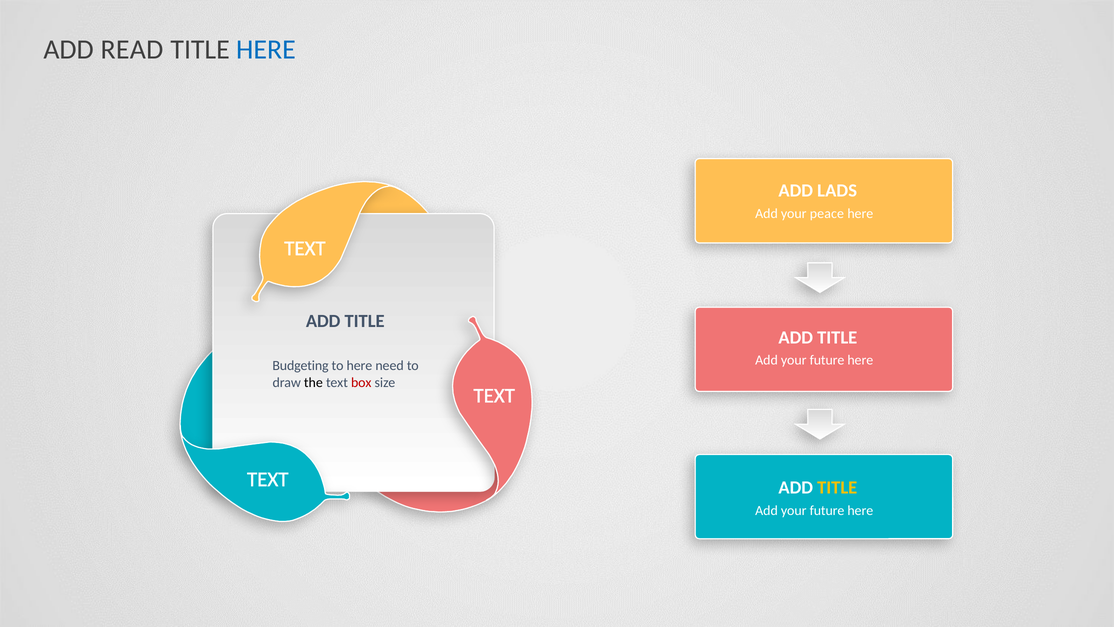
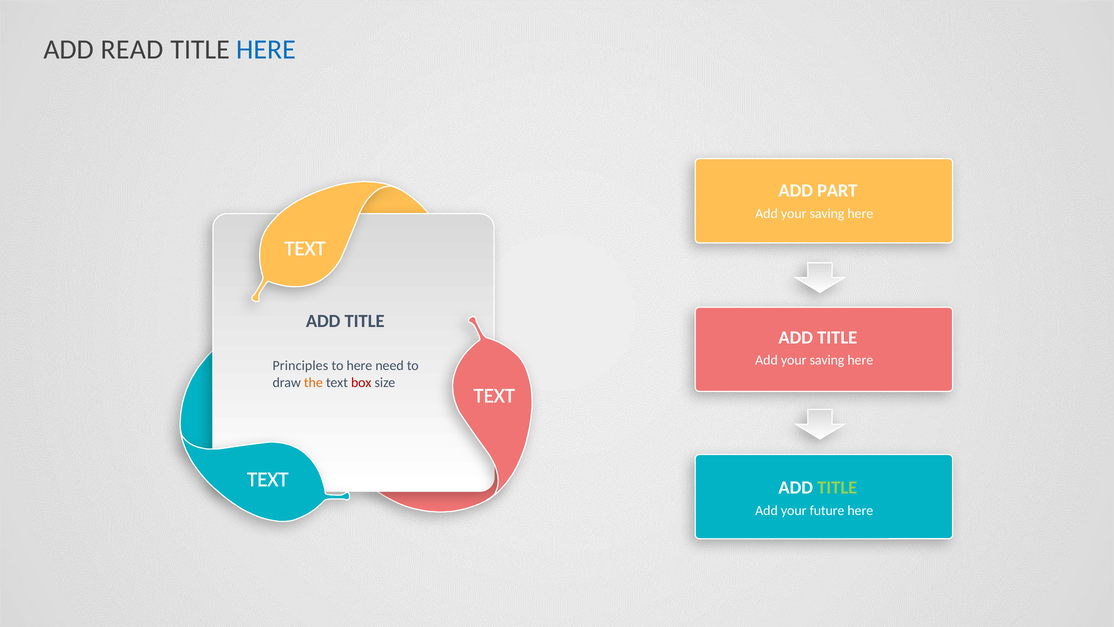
LADS: LADS -> PART
peace at (827, 214): peace -> saving
future at (827, 360): future -> saving
Budgeting: Budgeting -> Principles
the colour: black -> orange
TITLE at (837, 487) colour: yellow -> light green
